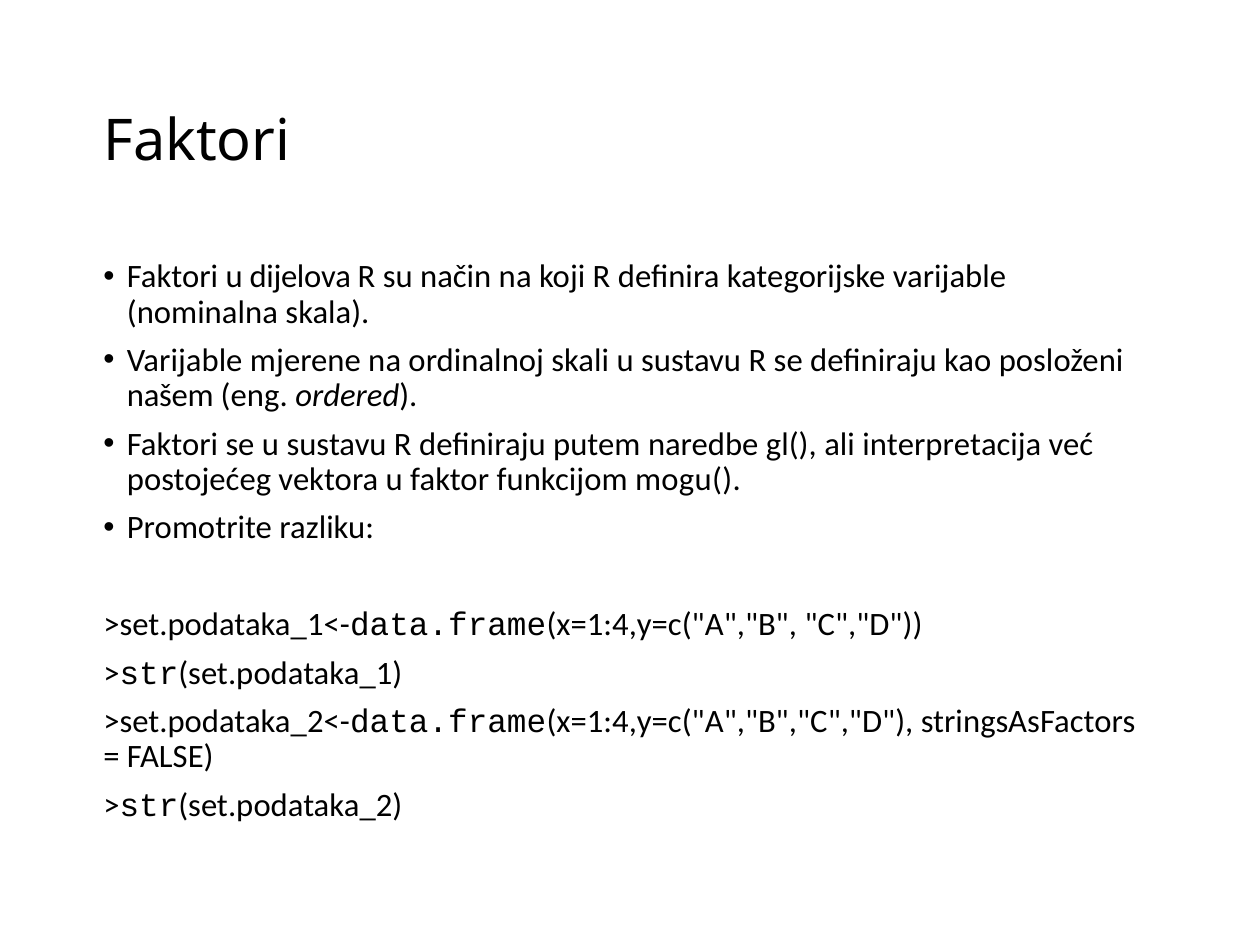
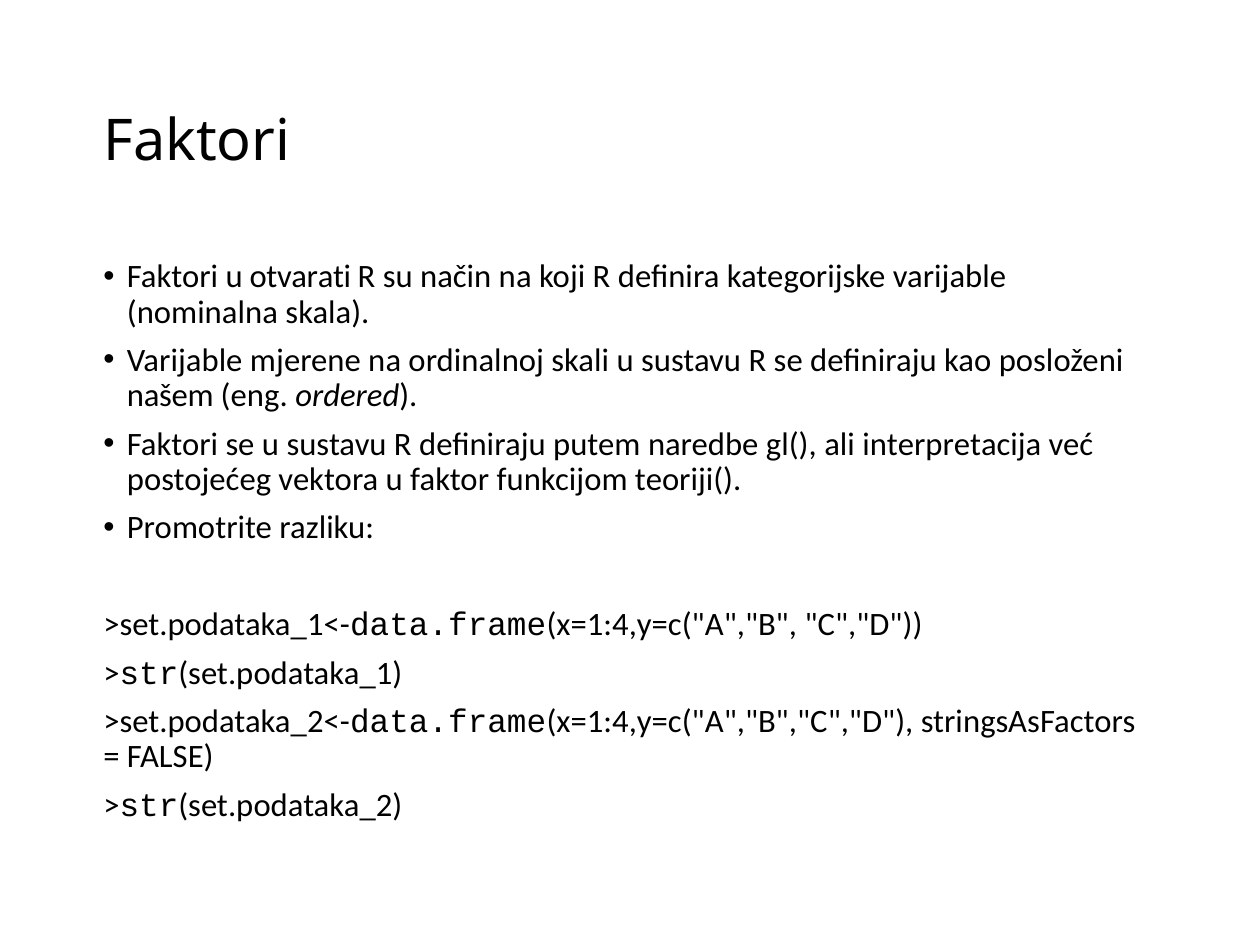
dijelova: dijelova -> otvarati
mogu(: mogu( -> teoriji(
